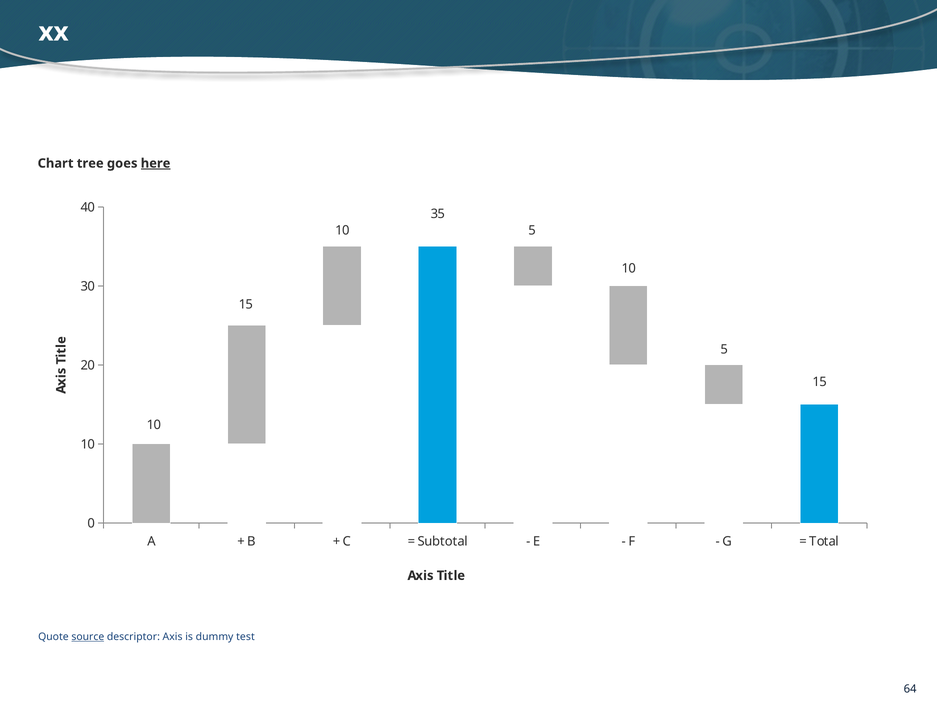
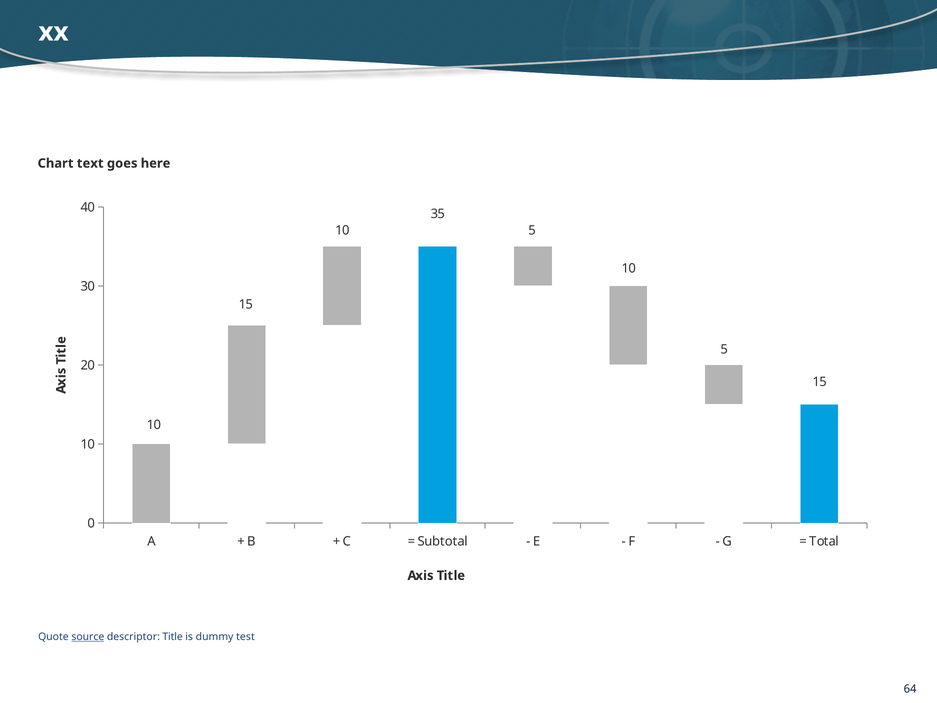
tree: tree -> text
here underline: present -> none
descriptor Axis: Axis -> Title
